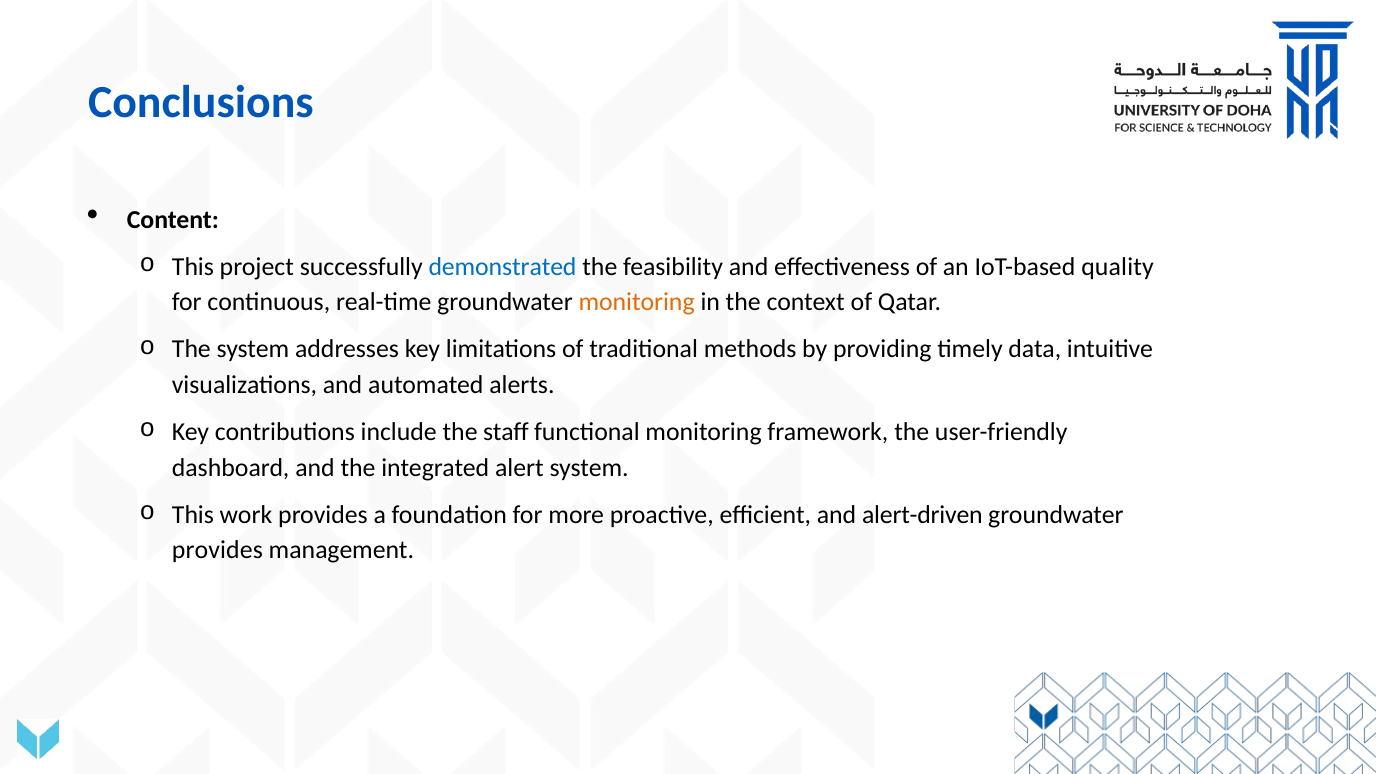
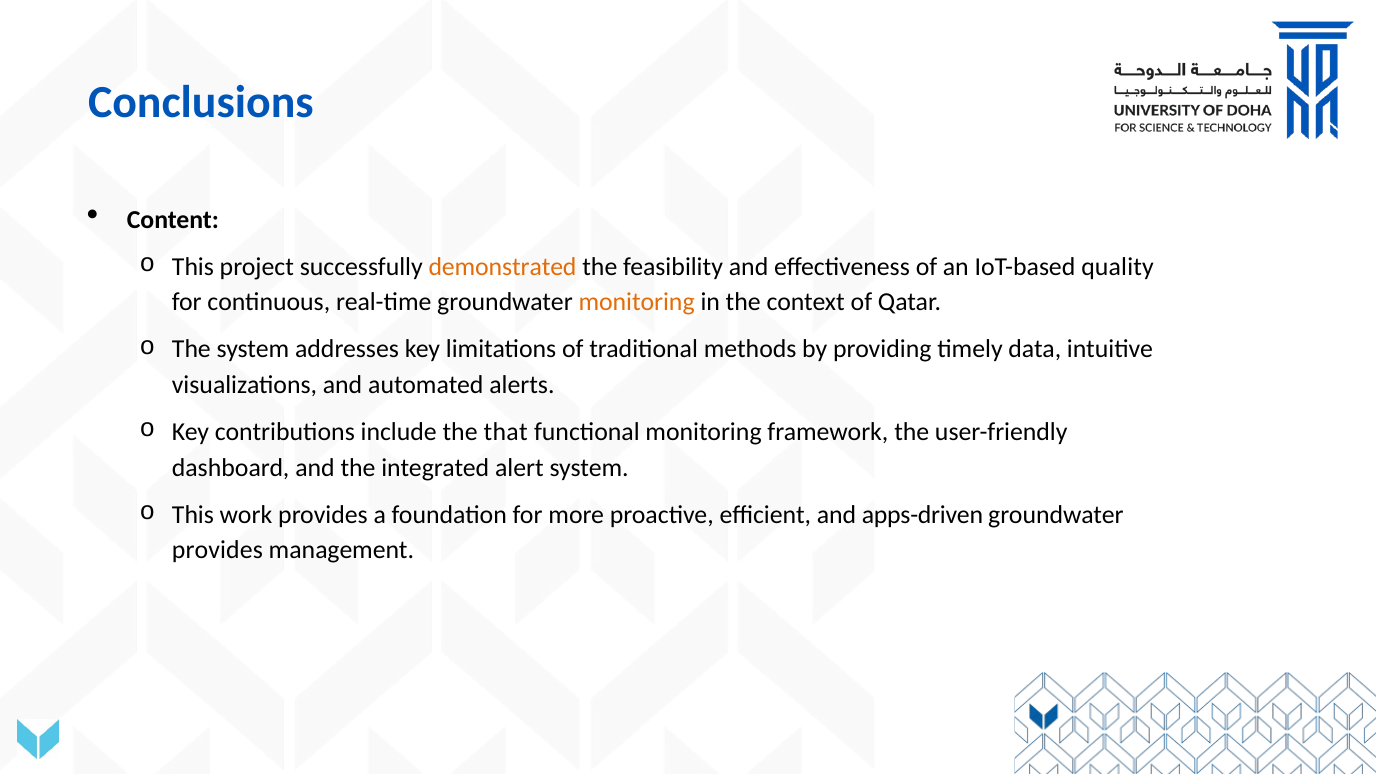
demonstrated colour: blue -> orange
staff: staff -> that
alert-driven: alert-driven -> apps-driven
